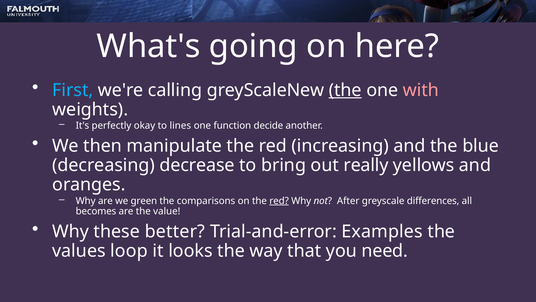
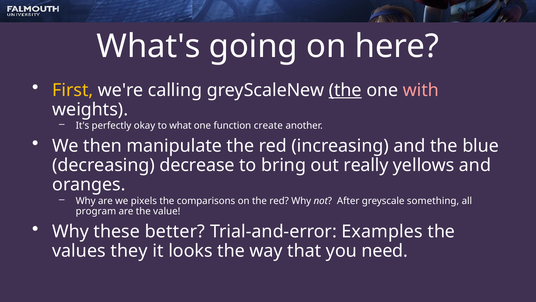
First colour: light blue -> yellow
lines: lines -> what
decide: decide -> create
green: green -> pixels
red at (279, 201) underline: present -> none
differences: differences -> something
becomes: becomes -> program
loop: loop -> they
